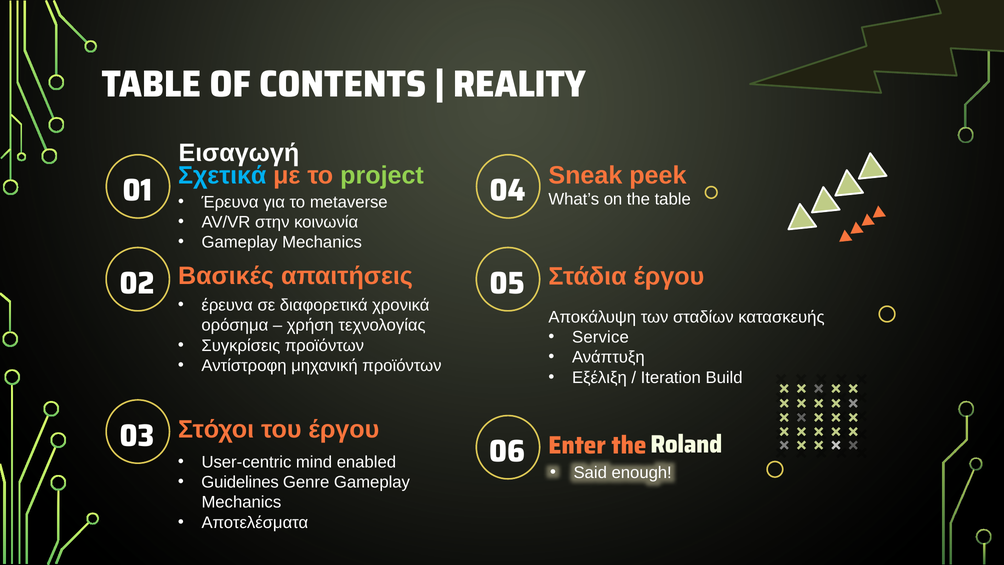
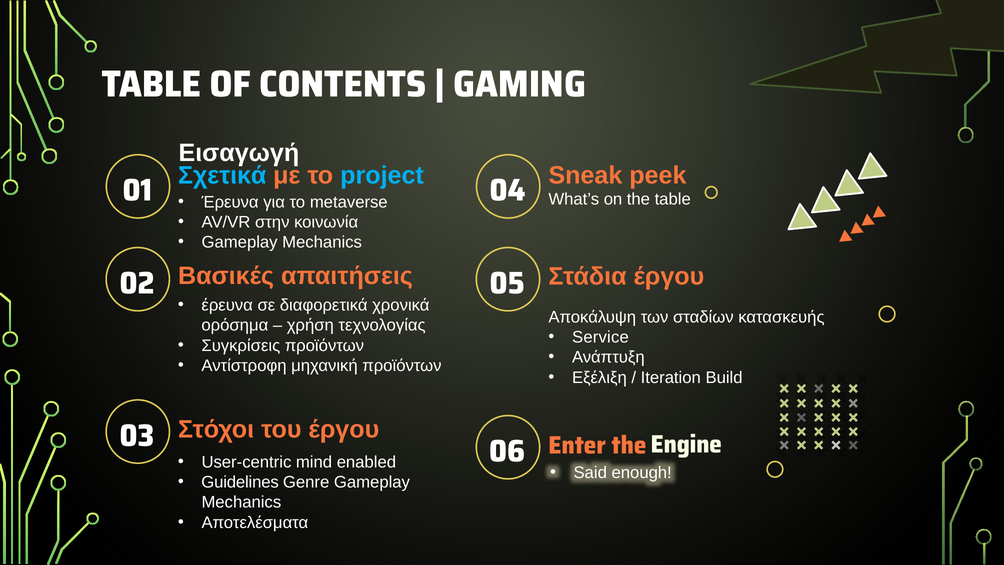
REALITY: REALITY -> GAMING
project colour: light green -> light blue
Roland: Roland -> Engine
